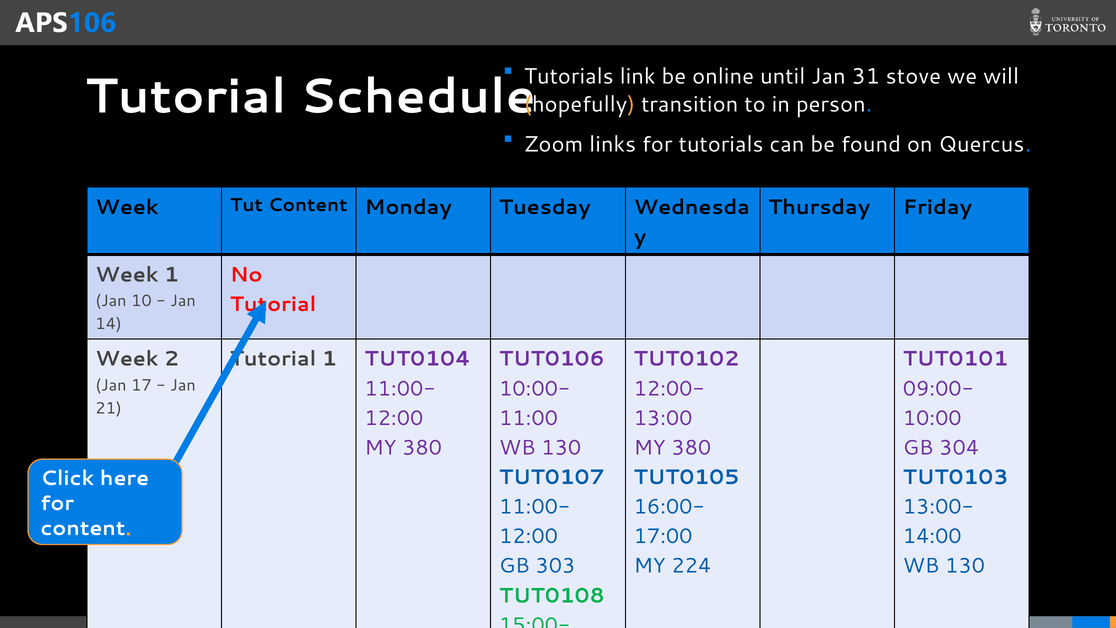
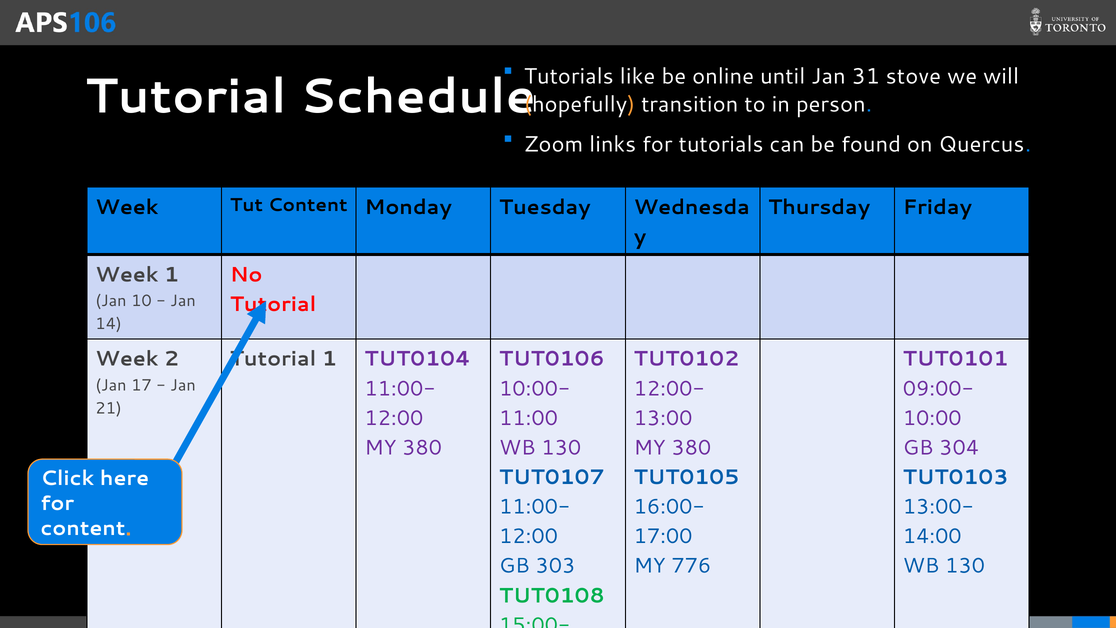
link: link -> like
224: 224 -> 776
